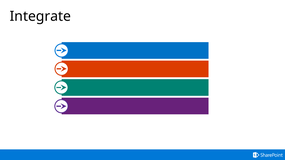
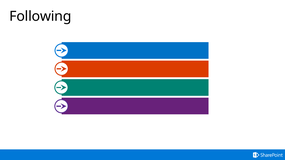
Integrate: Integrate -> Following
